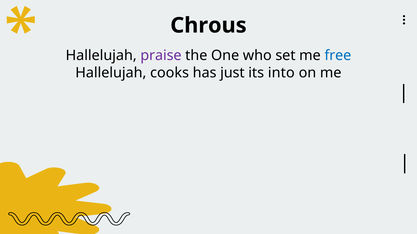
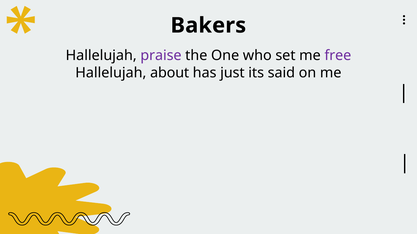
Chrous: Chrous -> Bakers
free colour: blue -> purple
cooks: cooks -> about
into: into -> said
